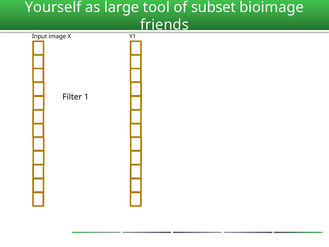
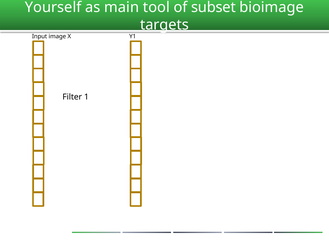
large: large -> main
friends: friends -> targets
